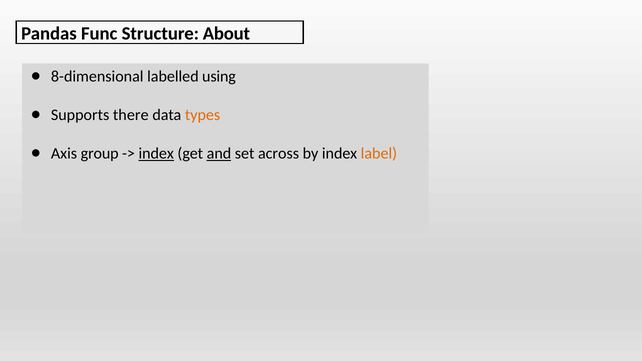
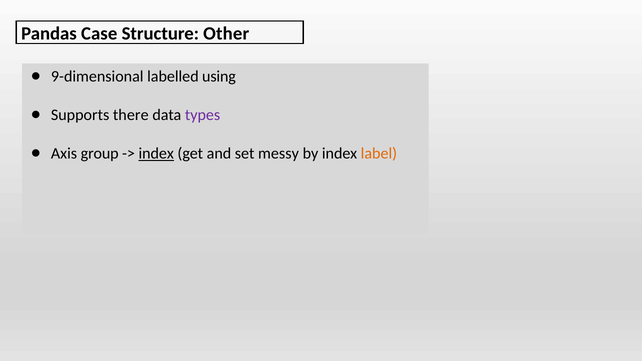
Func: Func -> Case
About: About -> Other
8-dimensional: 8-dimensional -> 9-dimensional
types colour: orange -> purple
and underline: present -> none
across: across -> messy
